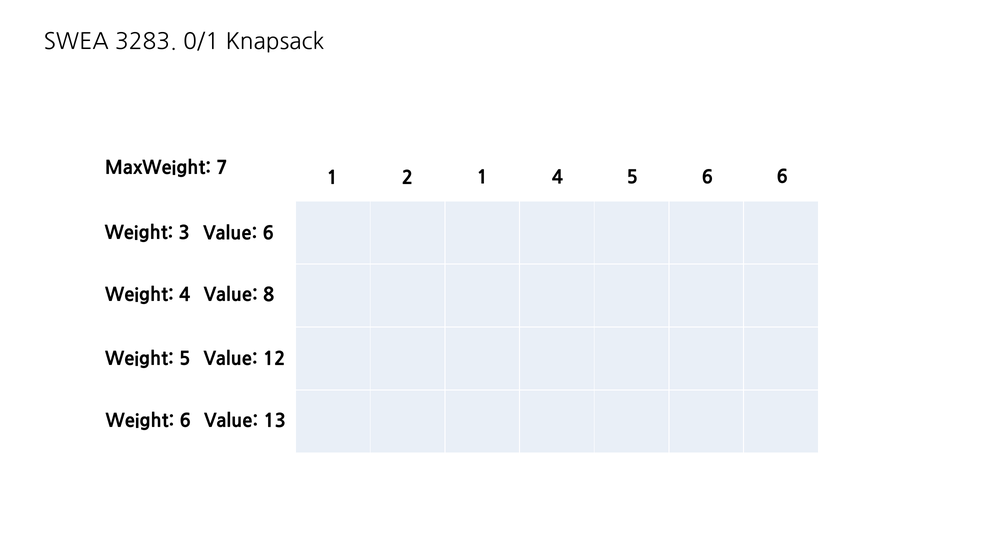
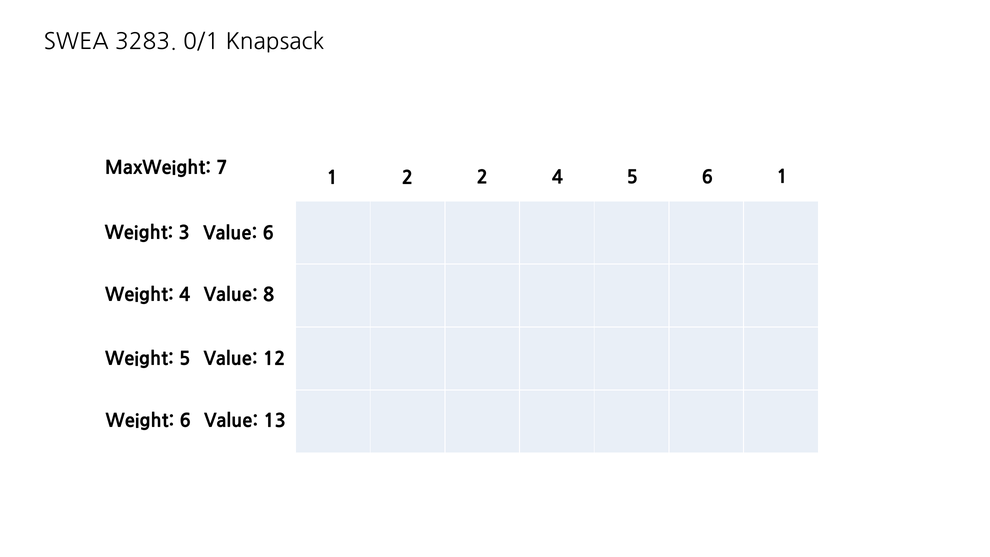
2 1: 1 -> 2
6 6: 6 -> 1
